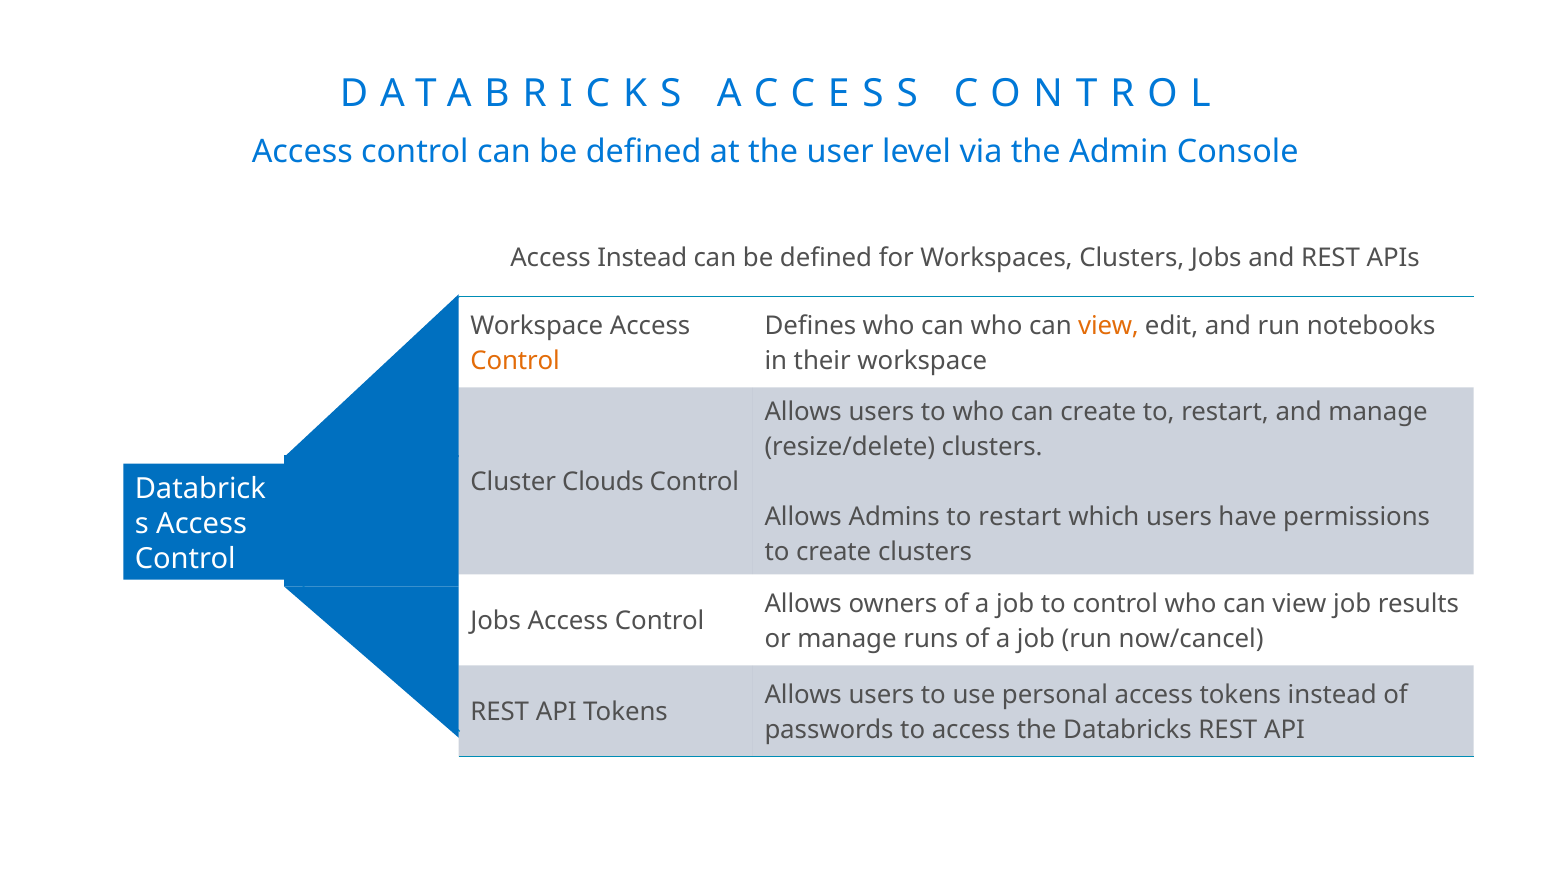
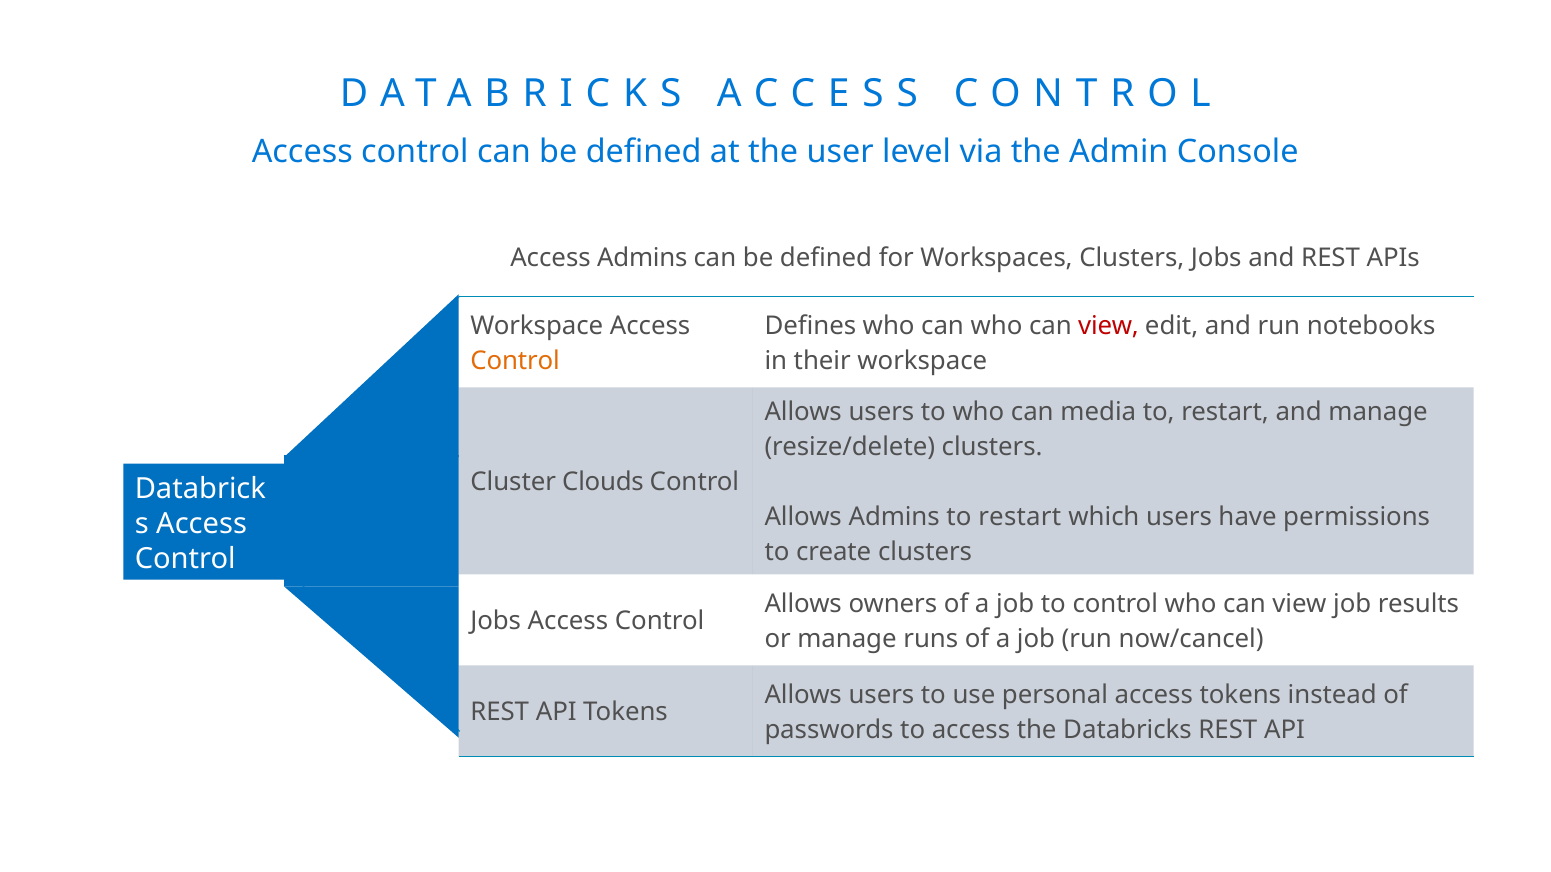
Access Instead: Instead -> Admins
view at (1109, 326) colour: orange -> red
can create: create -> media
